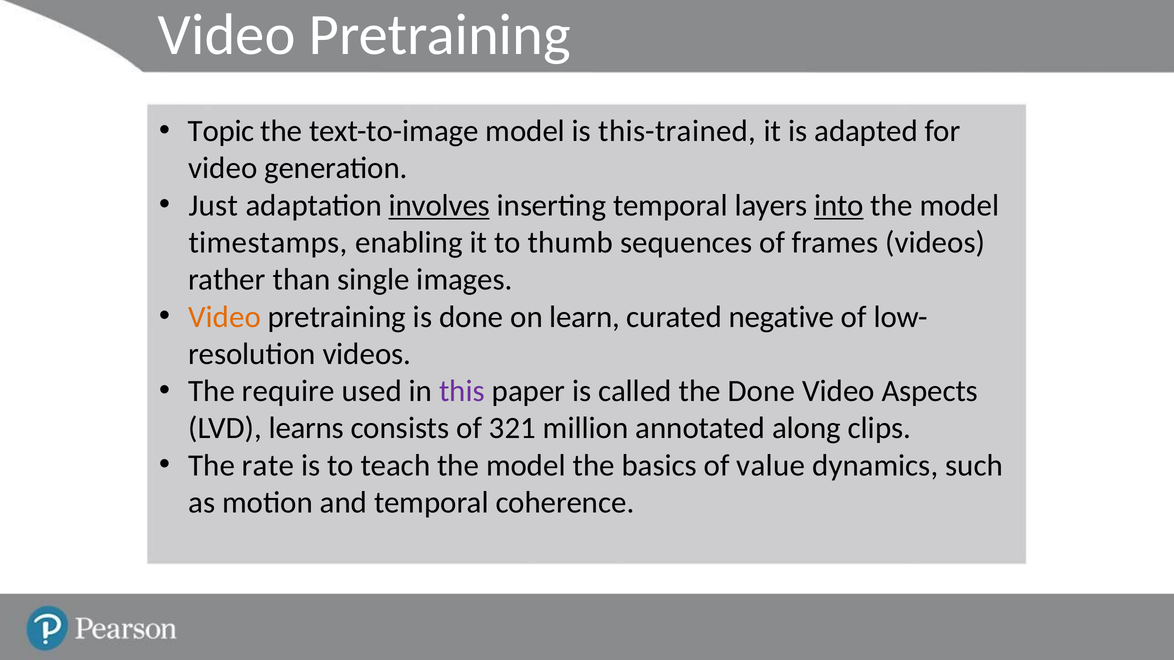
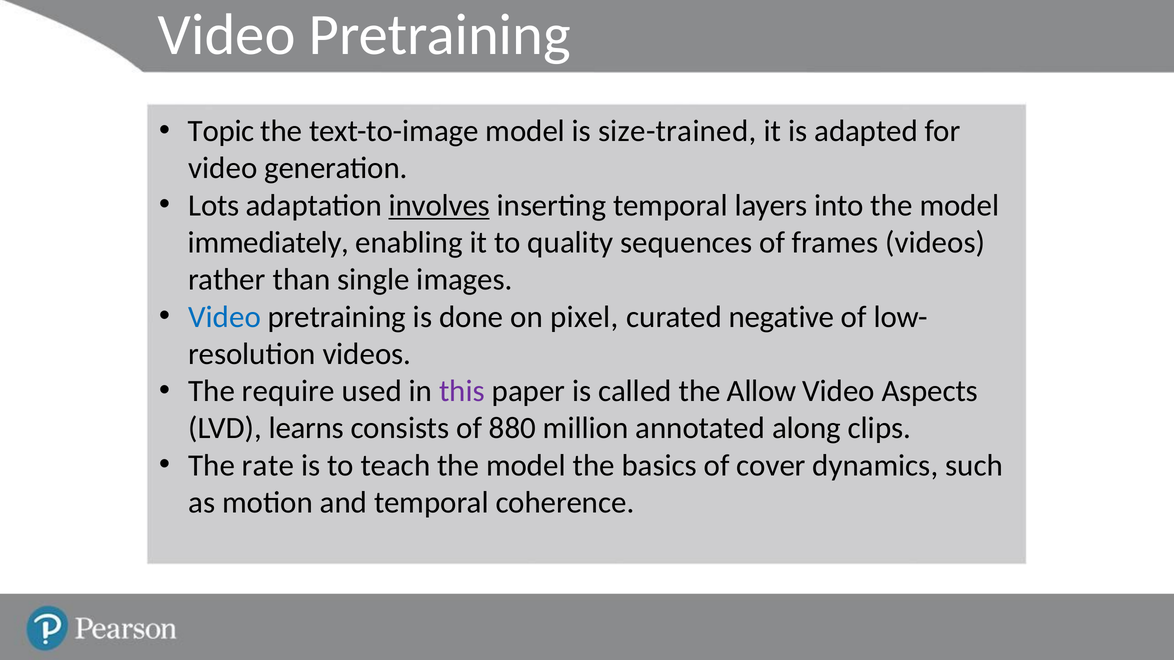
this-trained: this-trained -> size-trained
Just: Just -> Lots
into underline: present -> none
timestamps: timestamps -> immediately
thumb: thumb -> quality
Video at (225, 317) colour: orange -> blue
learn: learn -> pixel
the Done: Done -> Allow
321: 321 -> 880
value: value -> cover
